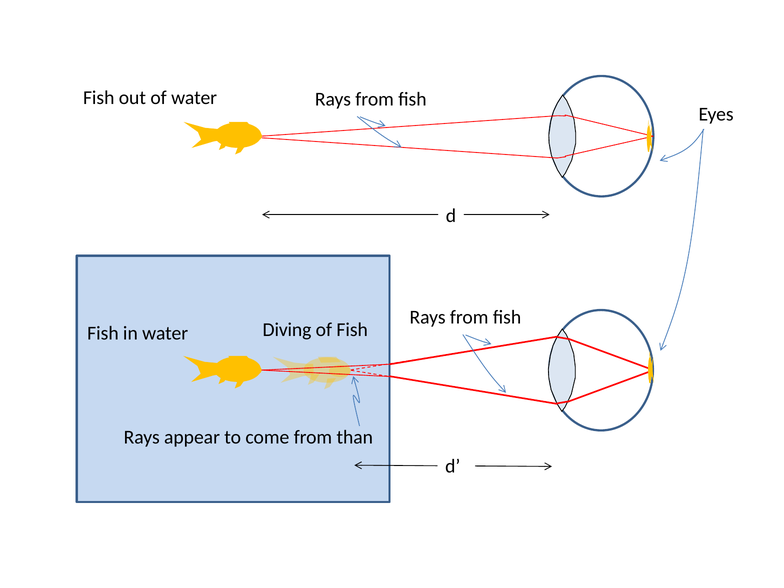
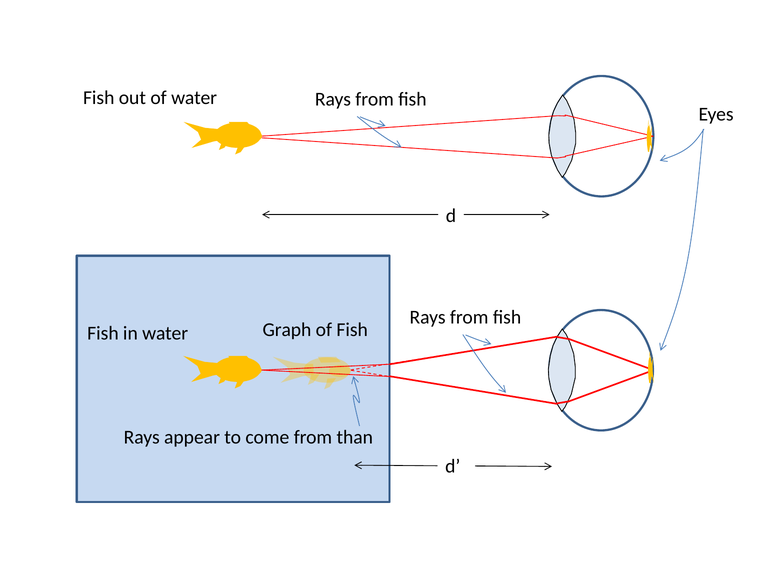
Diving: Diving -> Graph
